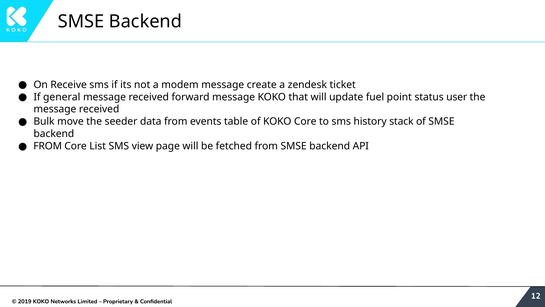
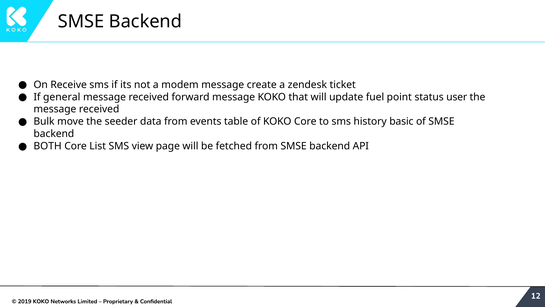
stack: stack -> basic
FROM at (48, 146): FROM -> BOTH
